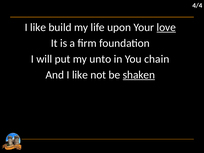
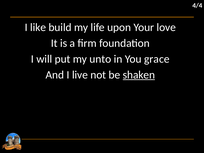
love underline: present -> none
chain: chain -> grace
And I like: like -> live
